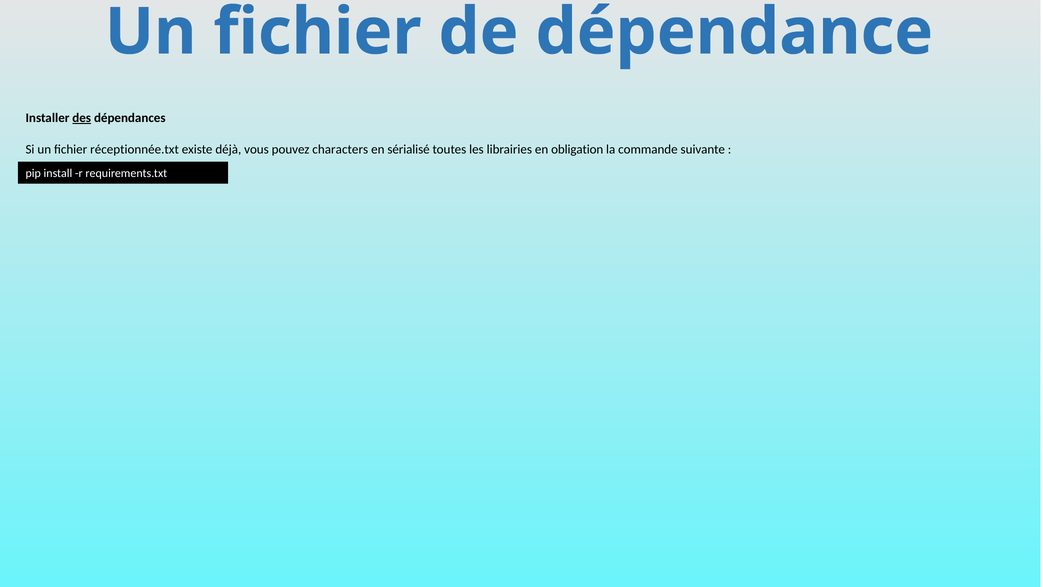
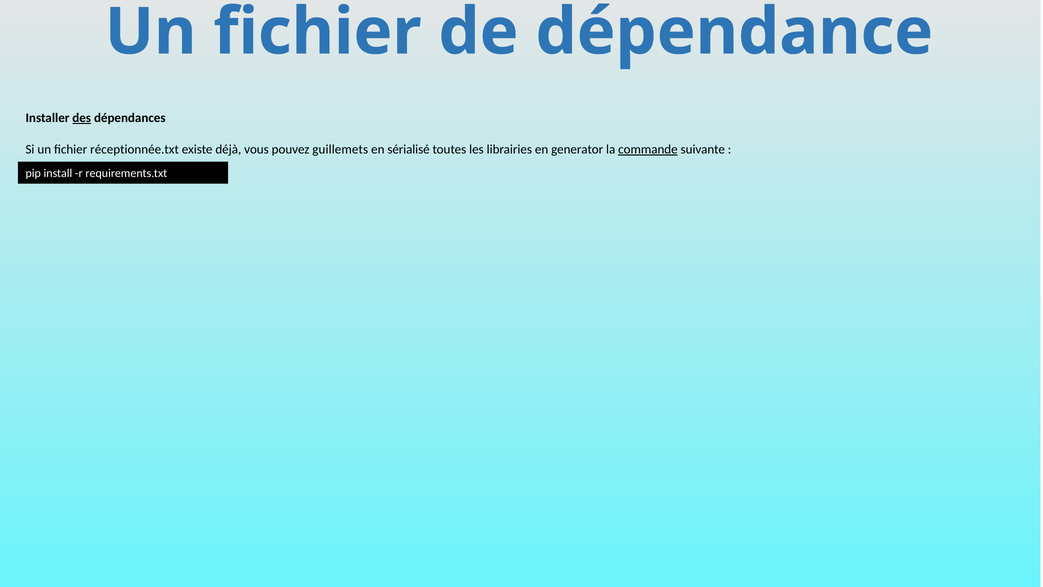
characters: characters -> guillemets
obligation: obligation -> generator
commande underline: none -> present
